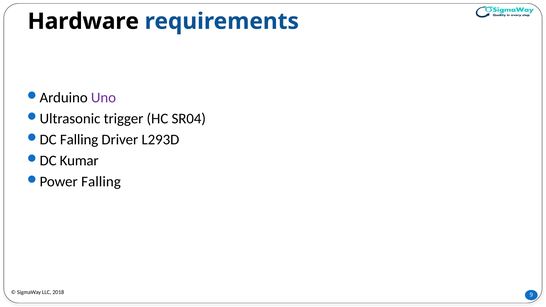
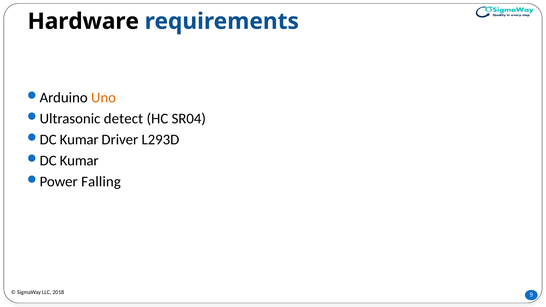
Uno colour: purple -> orange
trigger: trigger -> detect
Falling at (79, 140): Falling -> Kumar
